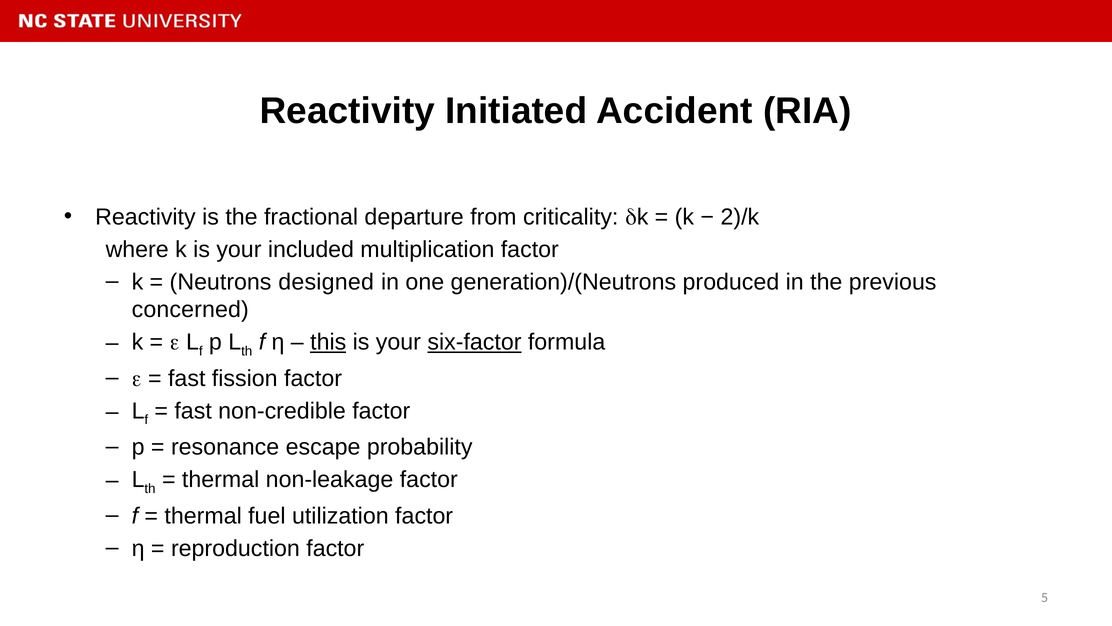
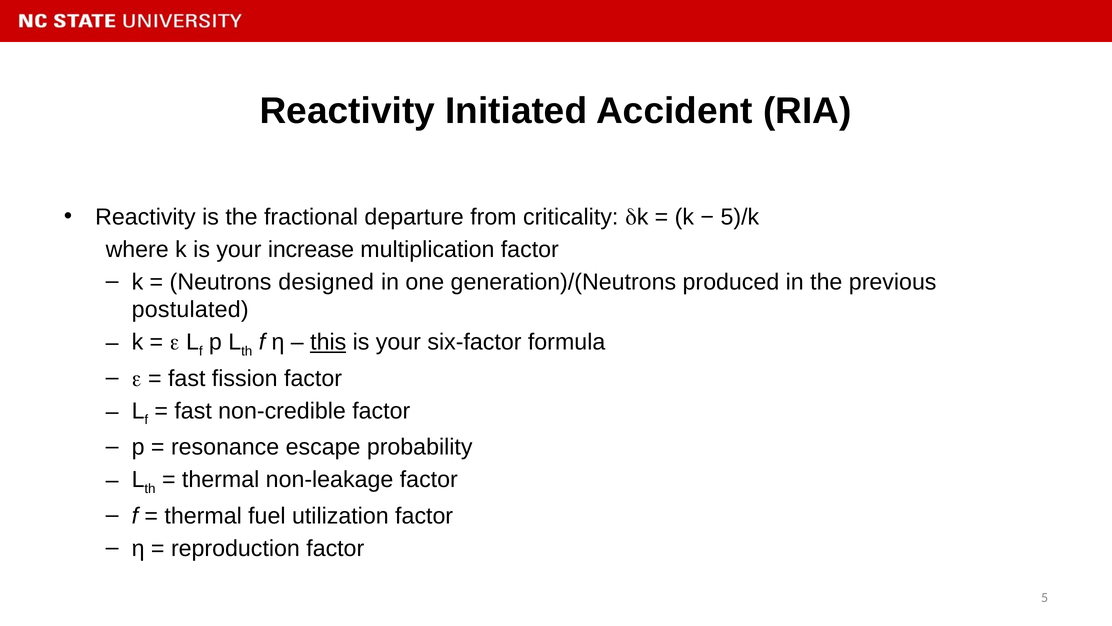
2)/k: 2)/k -> 5)/k
included: included -> increase
concerned: concerned -> postulated
six-factor underline: present -> none
